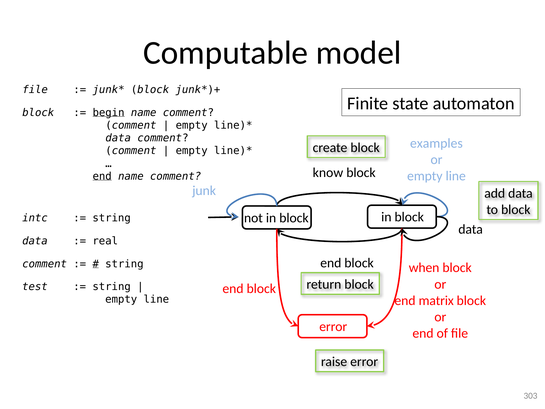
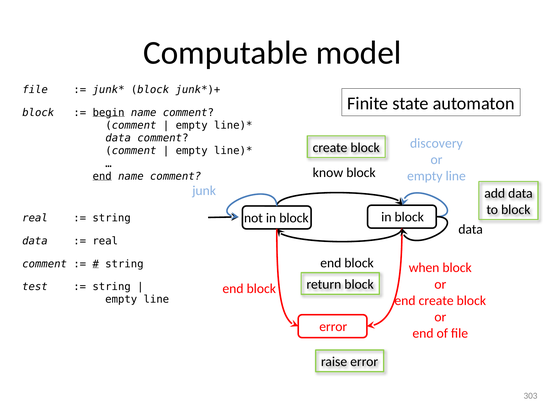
examples: examples -> discovery
intc at (35, 218): intc -> real
end matrix: matrix -> create
